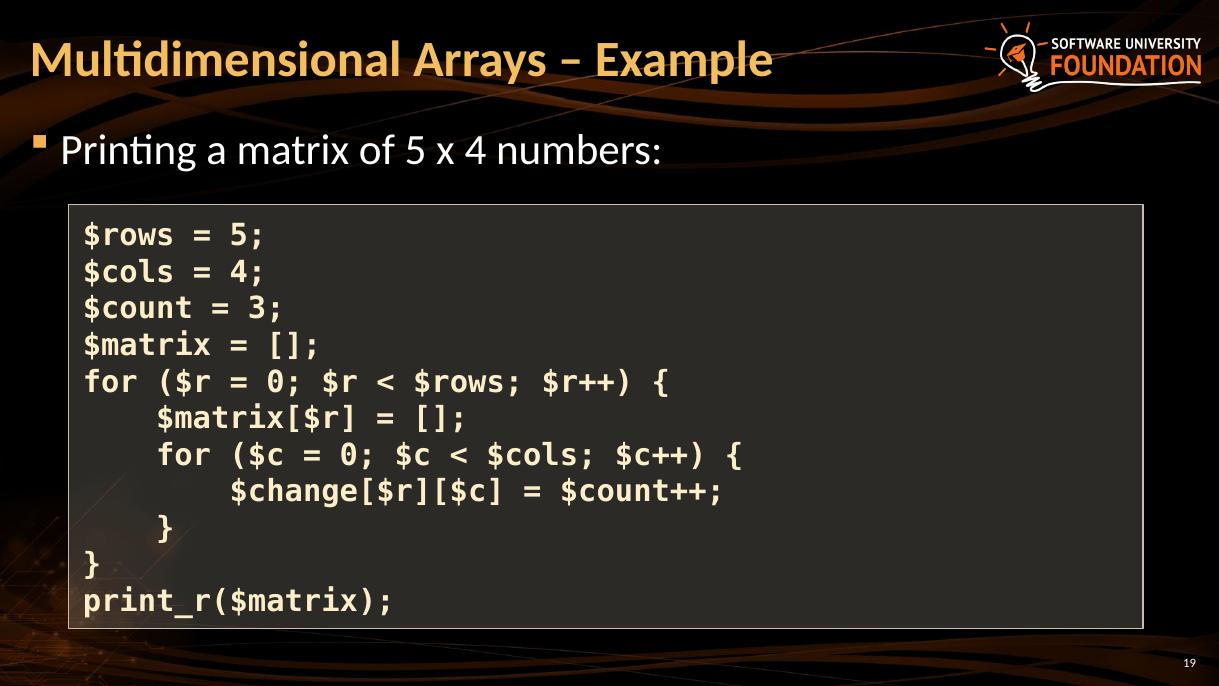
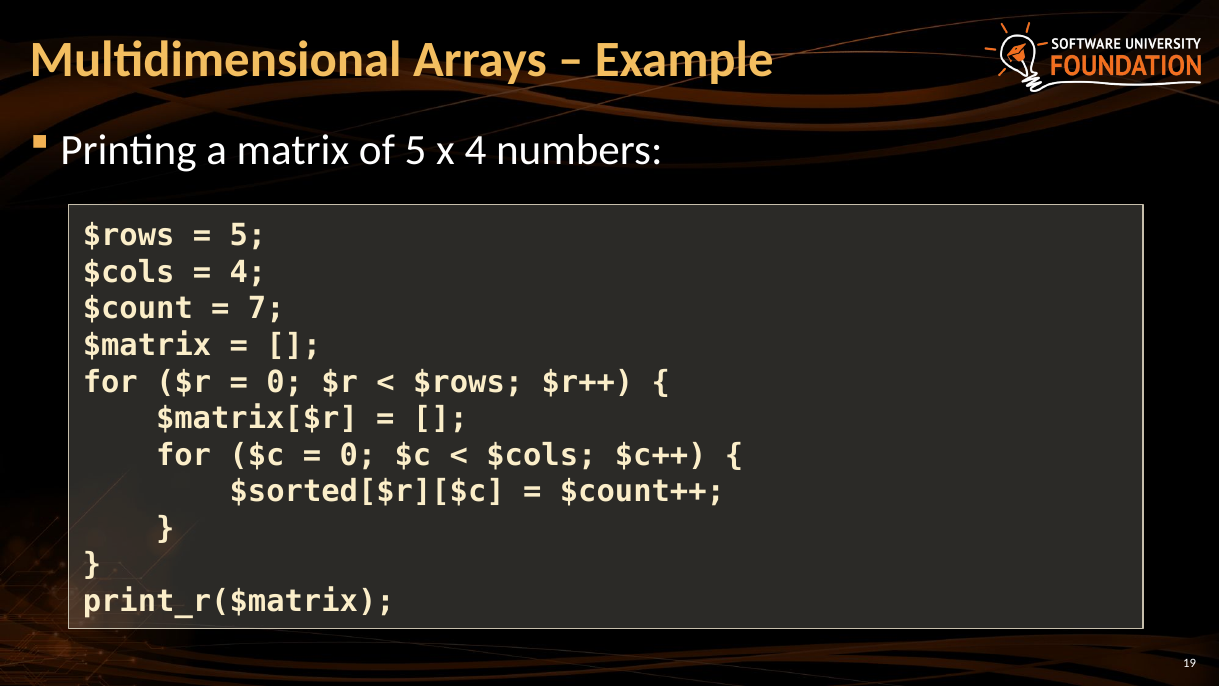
3: 3 -> 7
$change[$r][$c: $change[$r][$c -> $sorted[$r][$c
